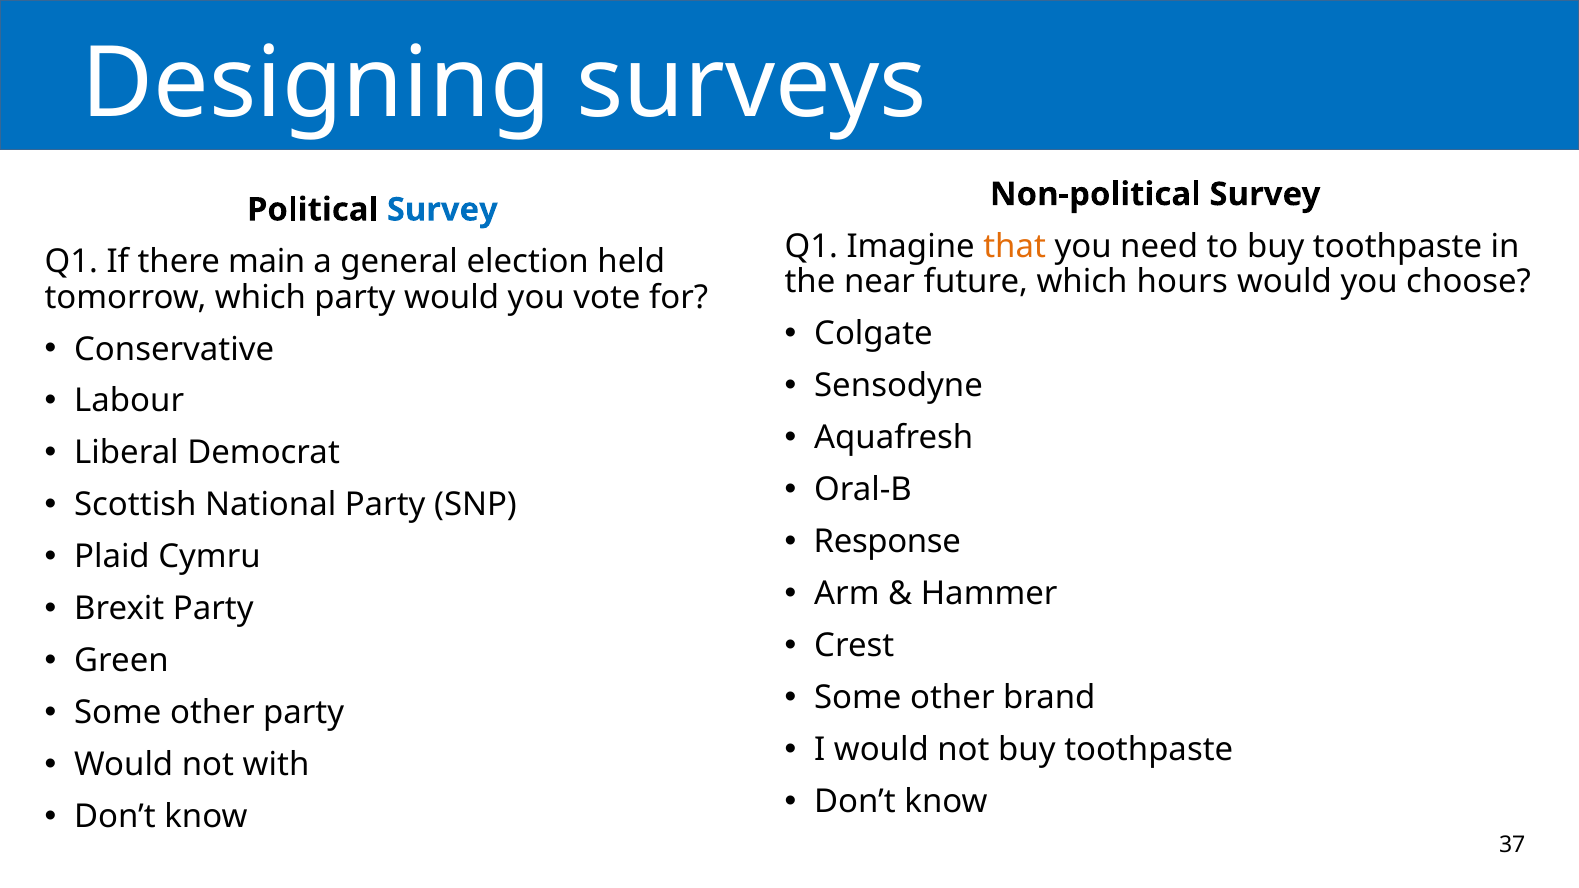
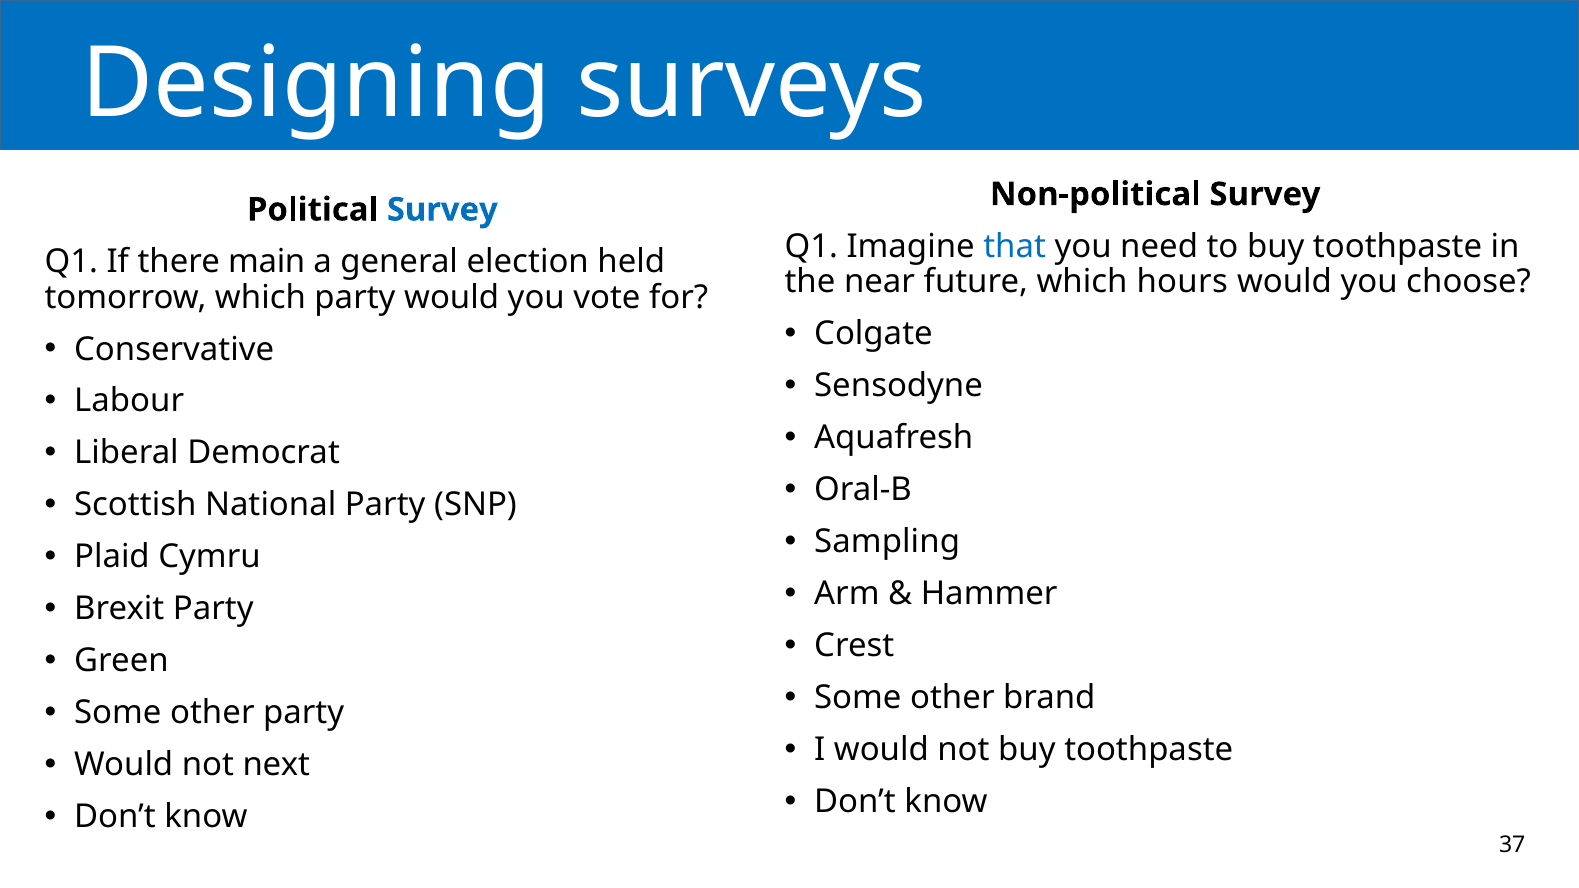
that colour: orange -> blue
Response: Response -> Sampling
with: with -> next
